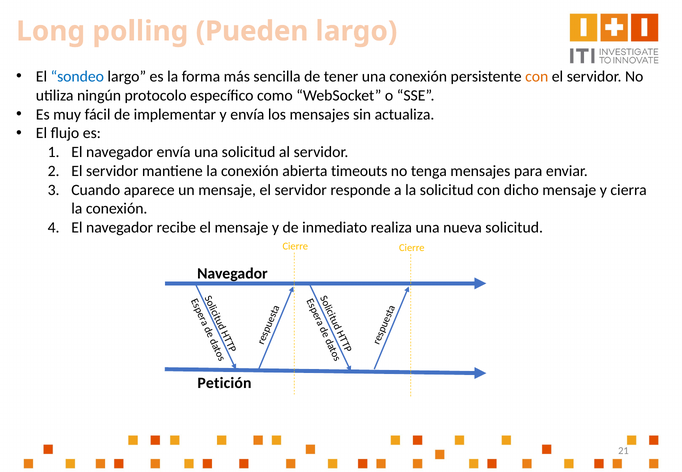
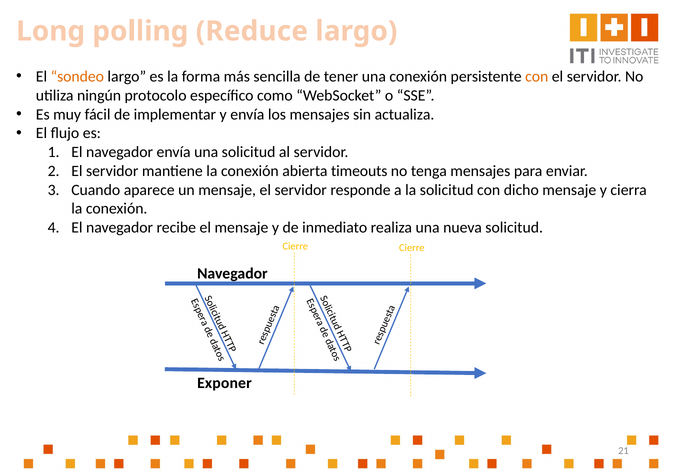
Pueden: Pueden -> Reduce
sondeo colour: blue -> orange
Petición: Petición -> Exponer
